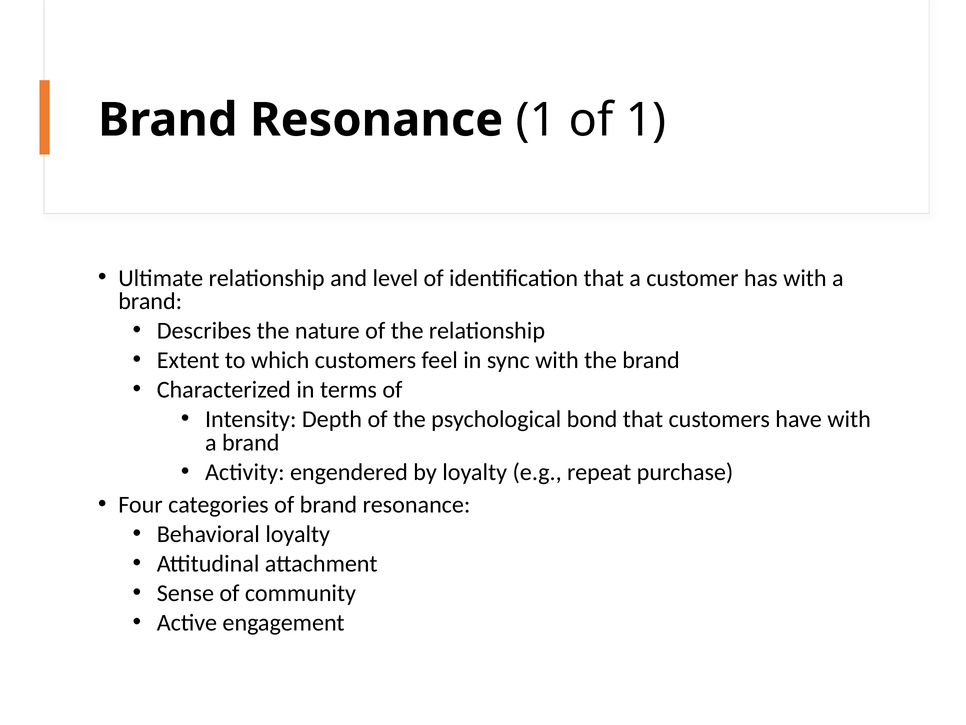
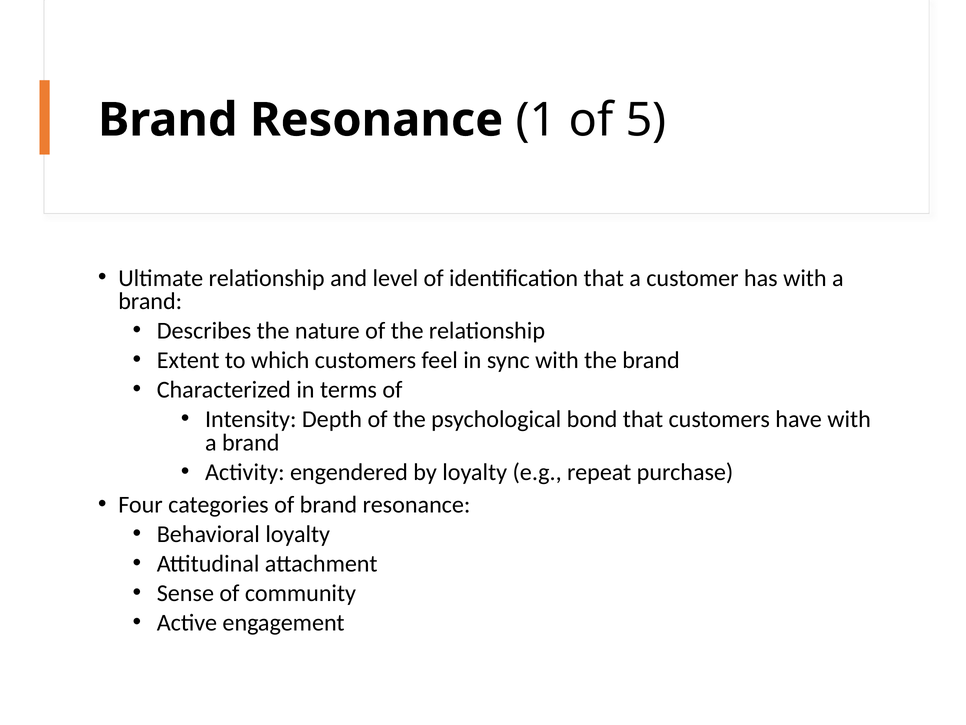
of 1: 1 -> 5
